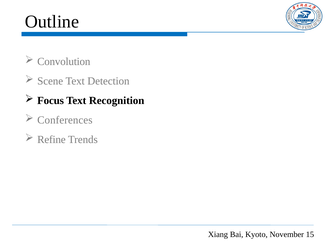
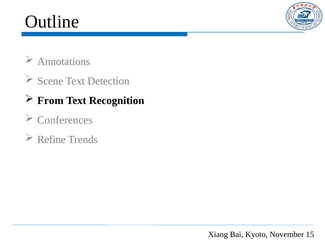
Convolution: Convolution -> Annotations
Focus: Focus -> From
